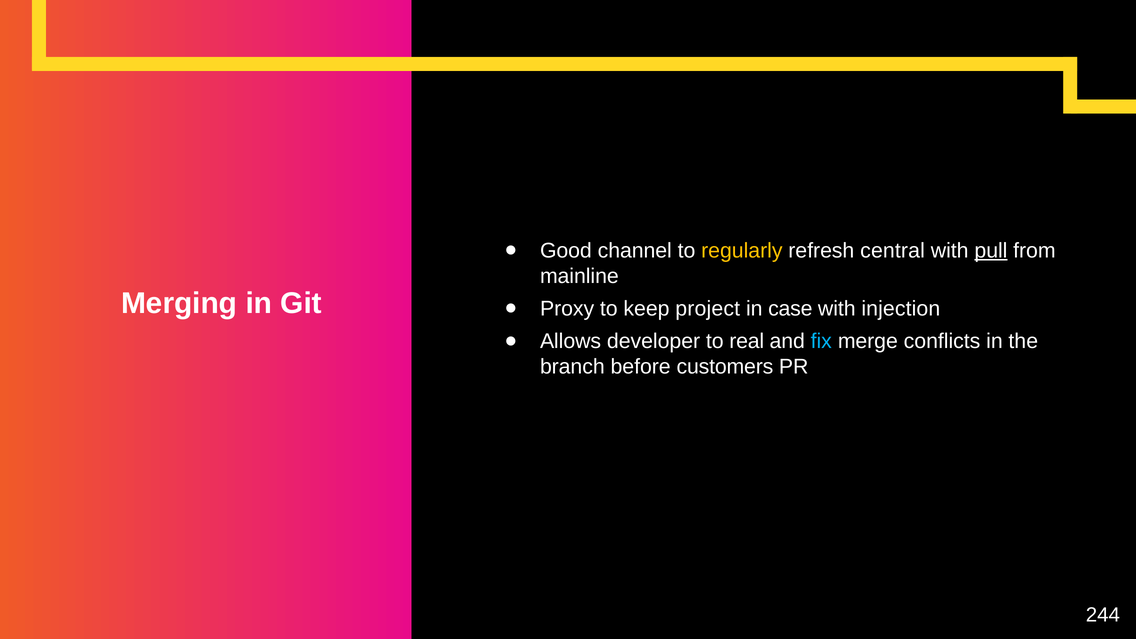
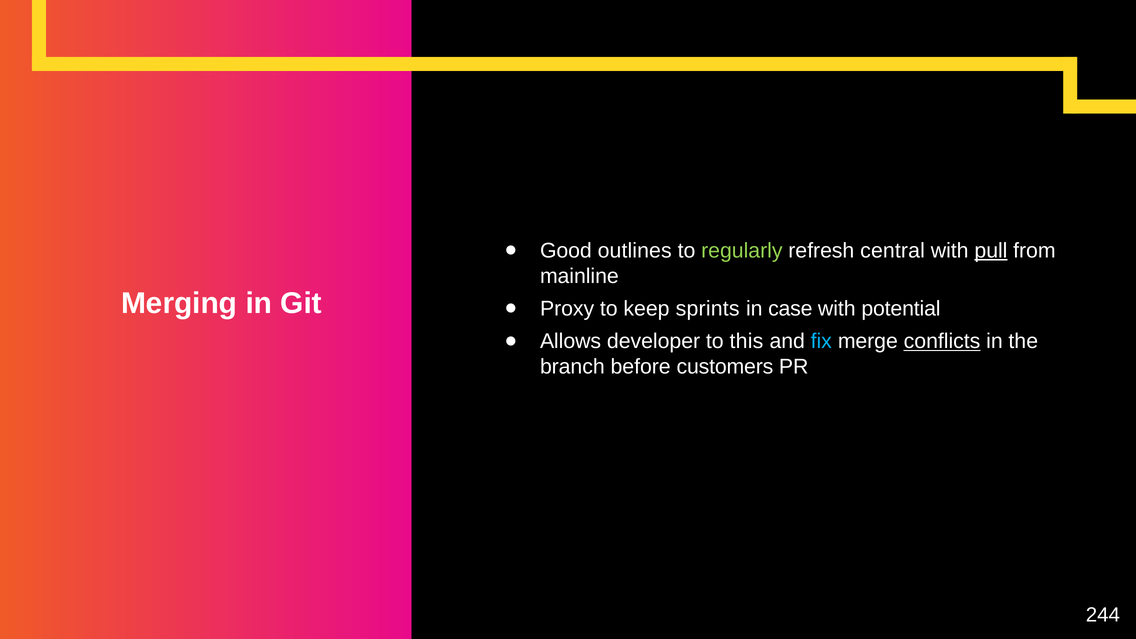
channel: channel -> outlines
regularly colour: yellow -> light green
project: project -> sprints
injection: injection -> potential
real: real -> this
conflicts underline: none -> present
